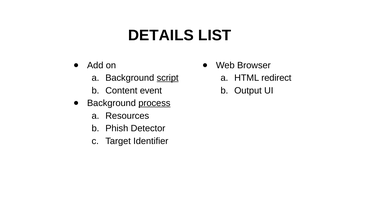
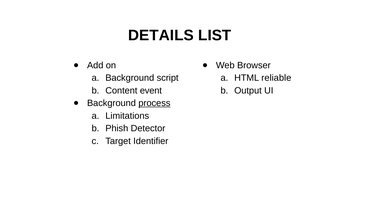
script underline: present -> none
redirect: redirect -> reliable
Resources: Resources -> Limitations
